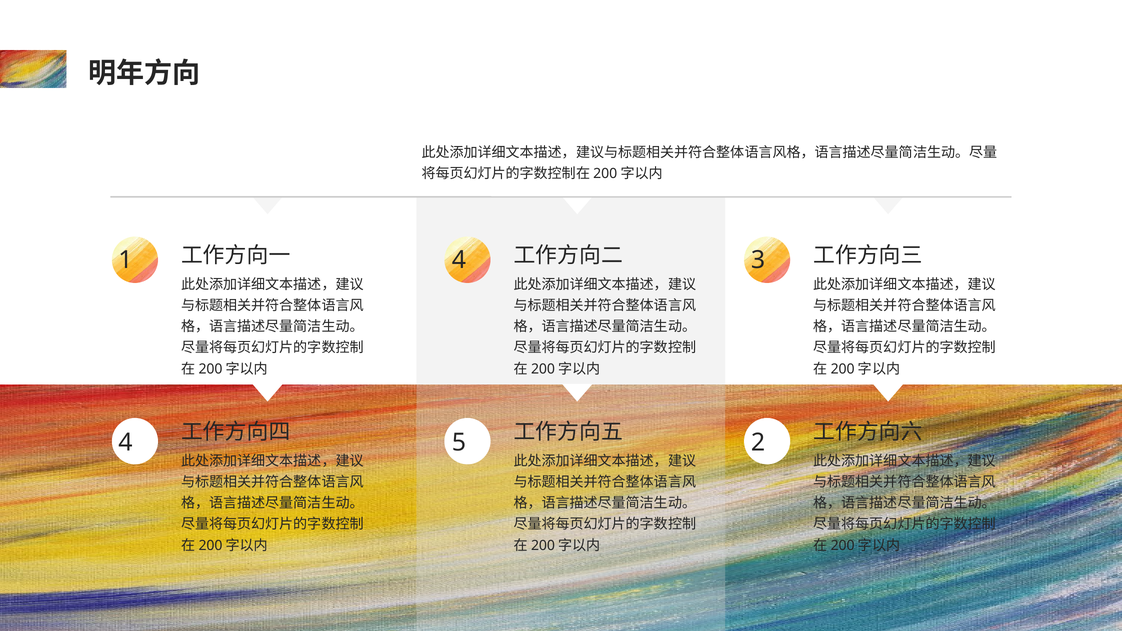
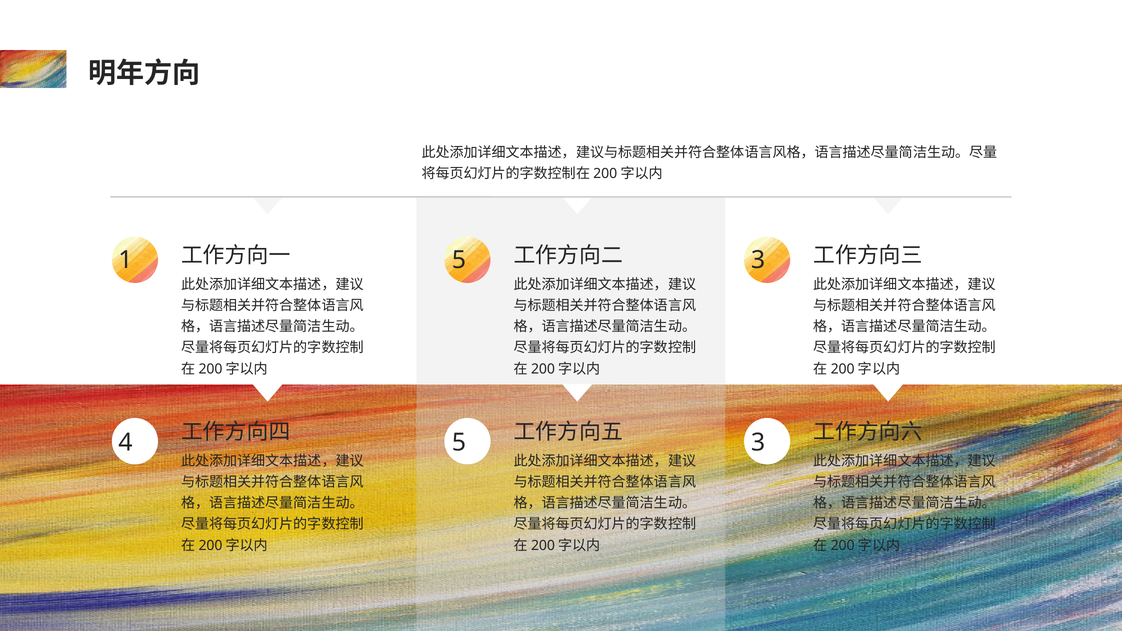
1 4: 4 -> 5
4 5 2: 2 -> 3
